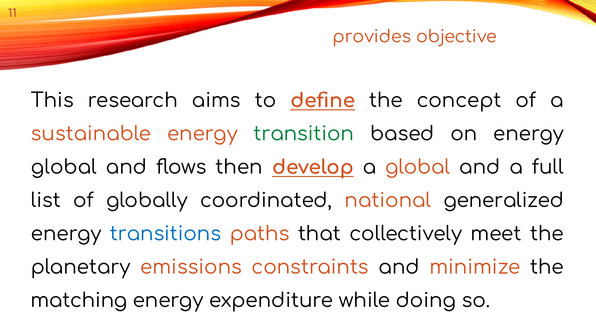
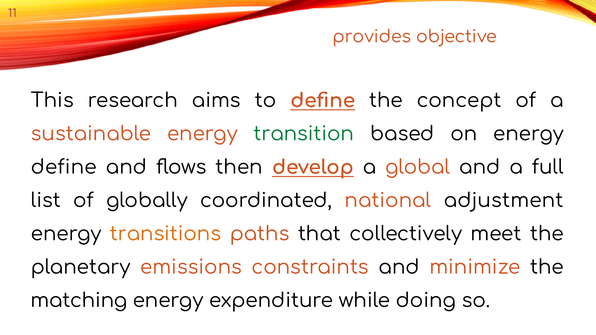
global at (64, 167): global -> define
generalized: generalized -> adjustment
transitions colour: blue -> orange
